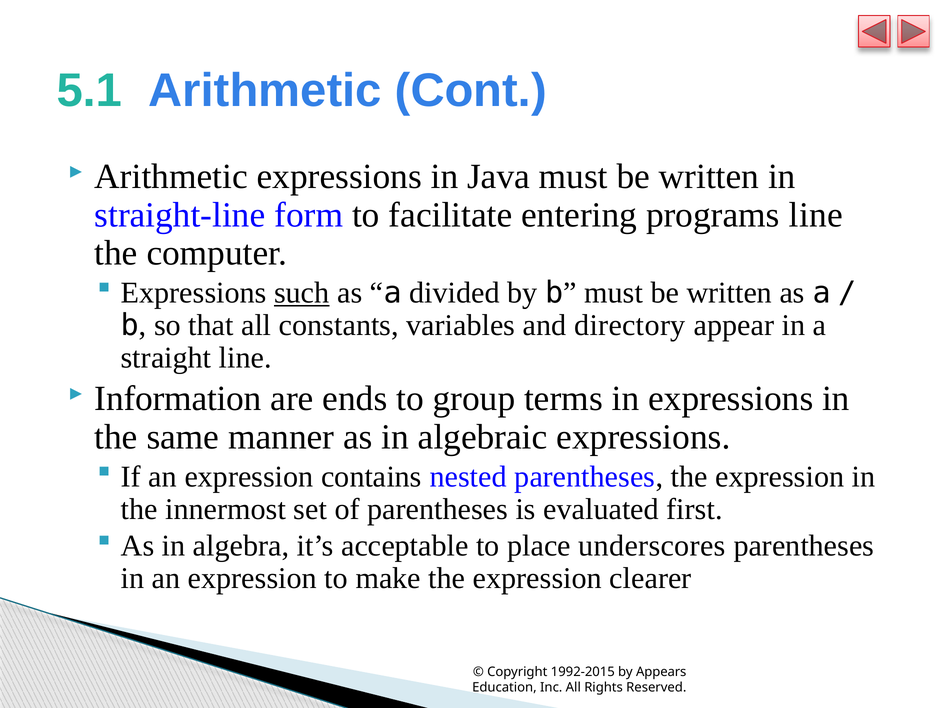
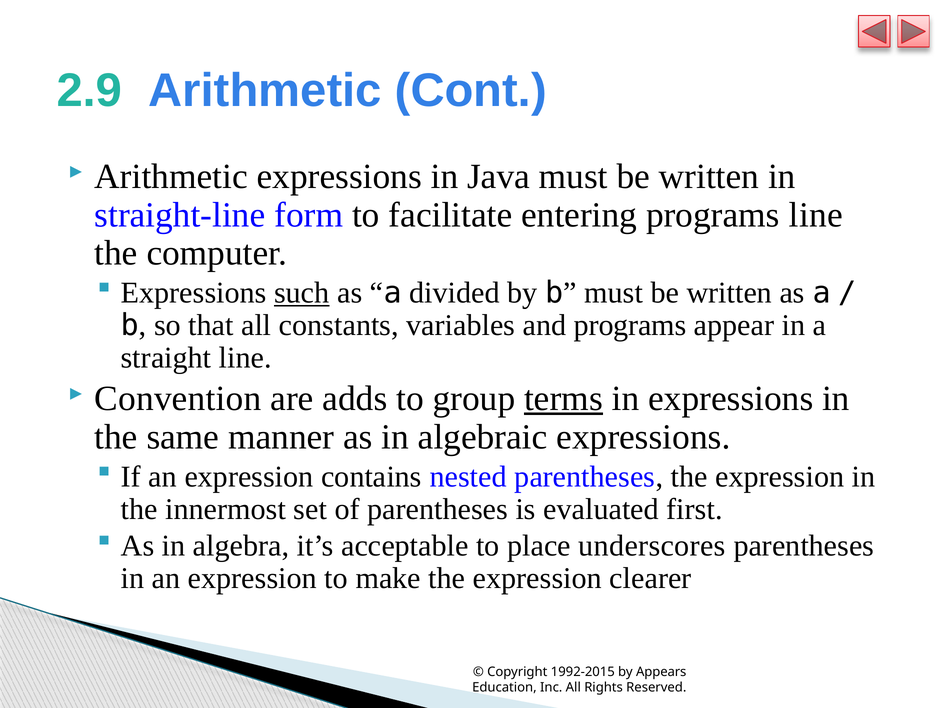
5.1: 5.1 -> 2.9
and directory: directory -> programs
Information: Information -> Convention
ends: ends -> adds
terms underline: none -> present
